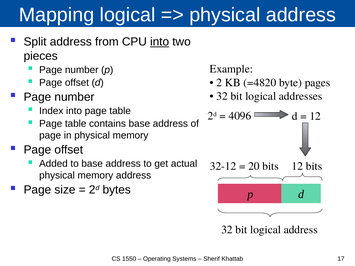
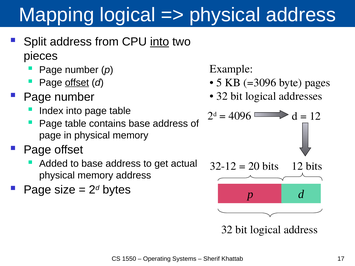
2: 2 -> 5
=4820: =4820 -> =3096
offset at (77, 83) underline: none -> present
